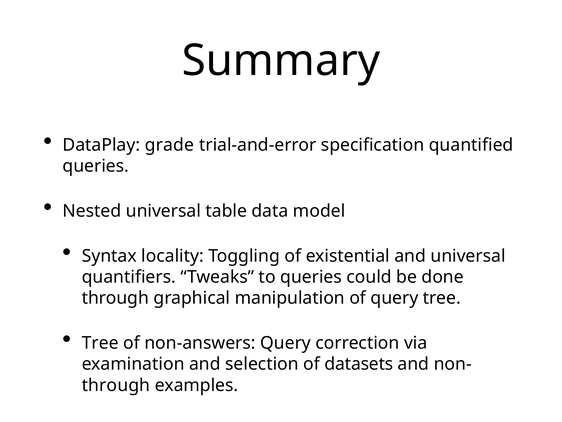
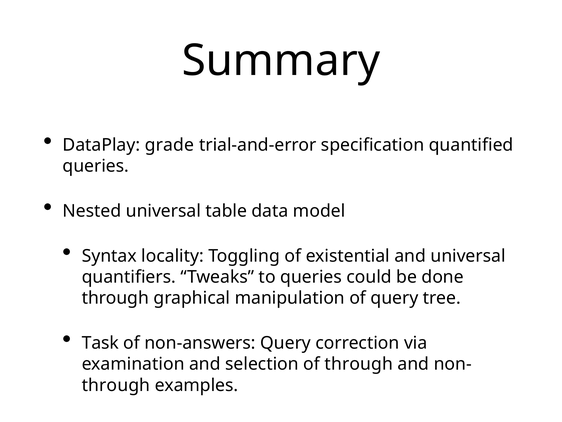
Tree at (100, 343): Tree -> Task
of datasets: datasets -> through
